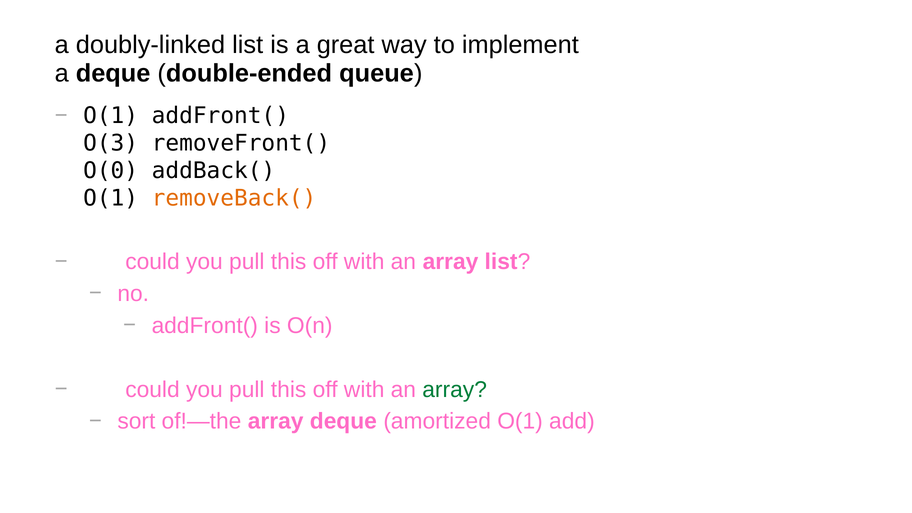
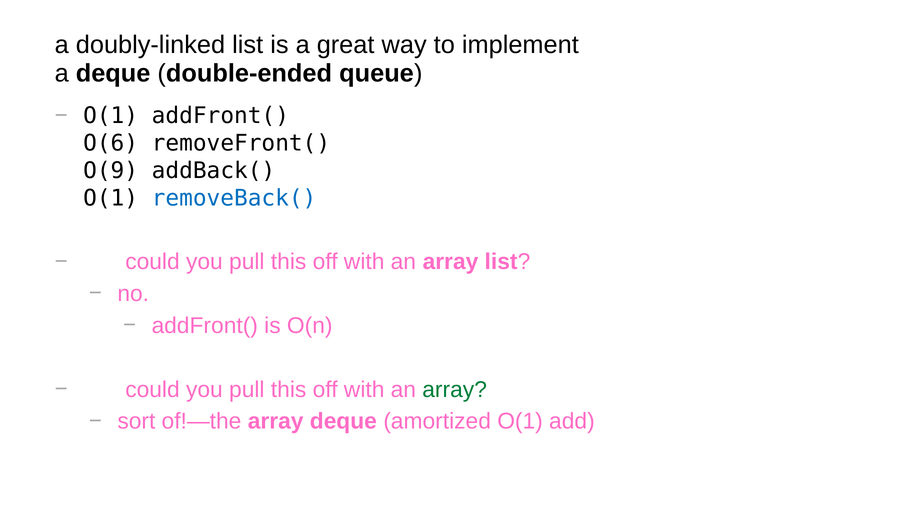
O(3: O(3 -> O(6
O(0: O(0 -> O(9
removeBack( colour: orange -> blue
